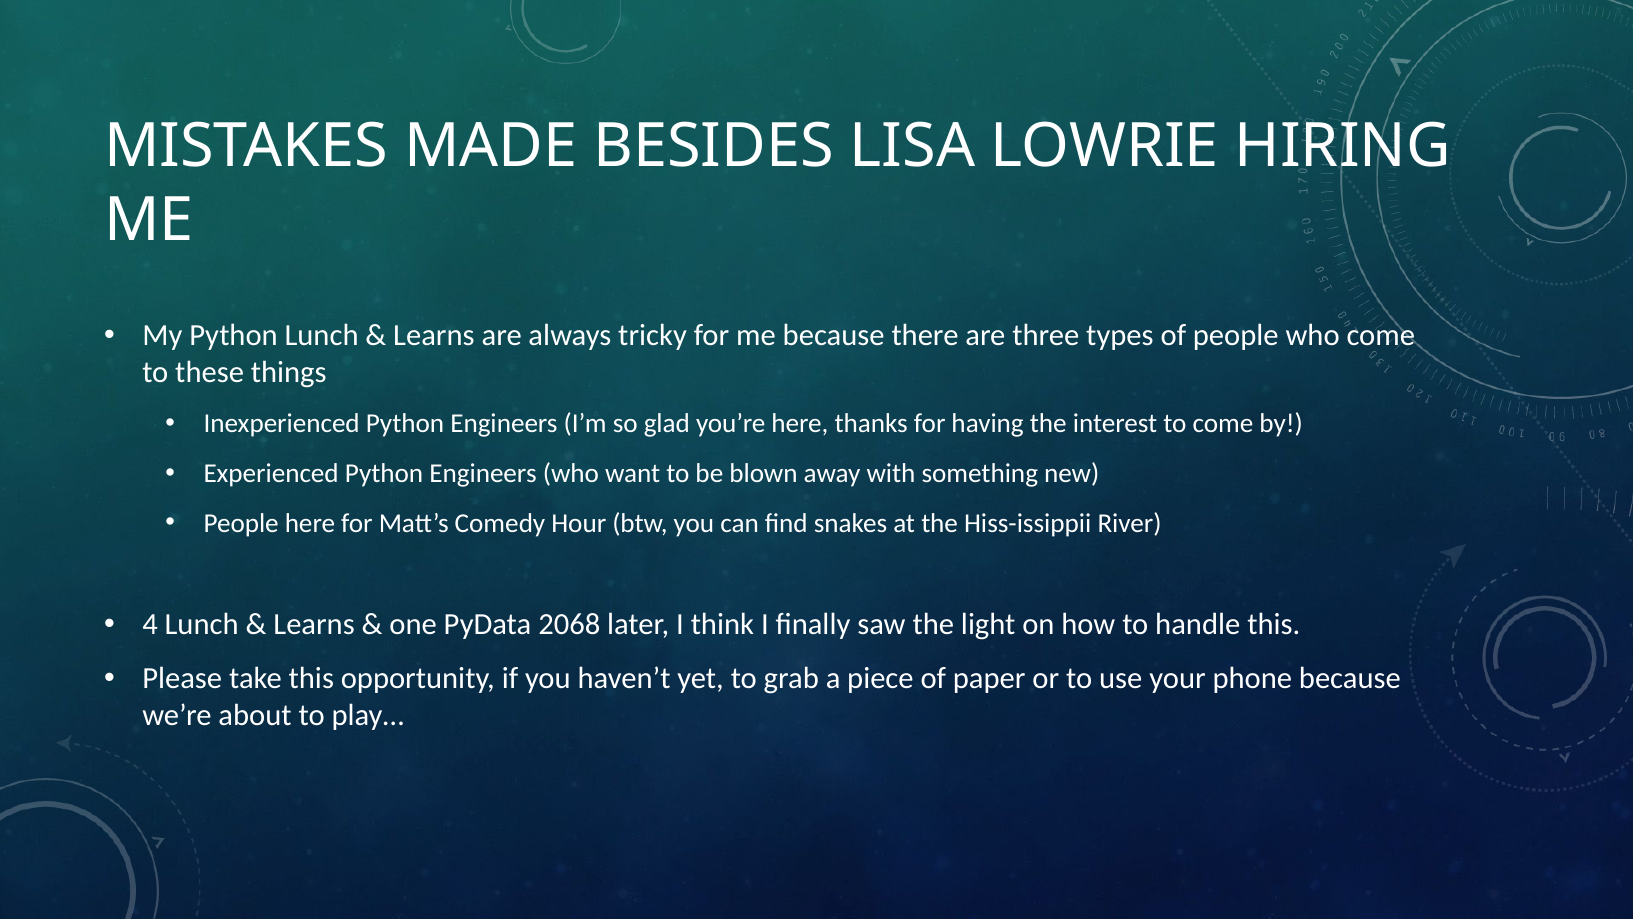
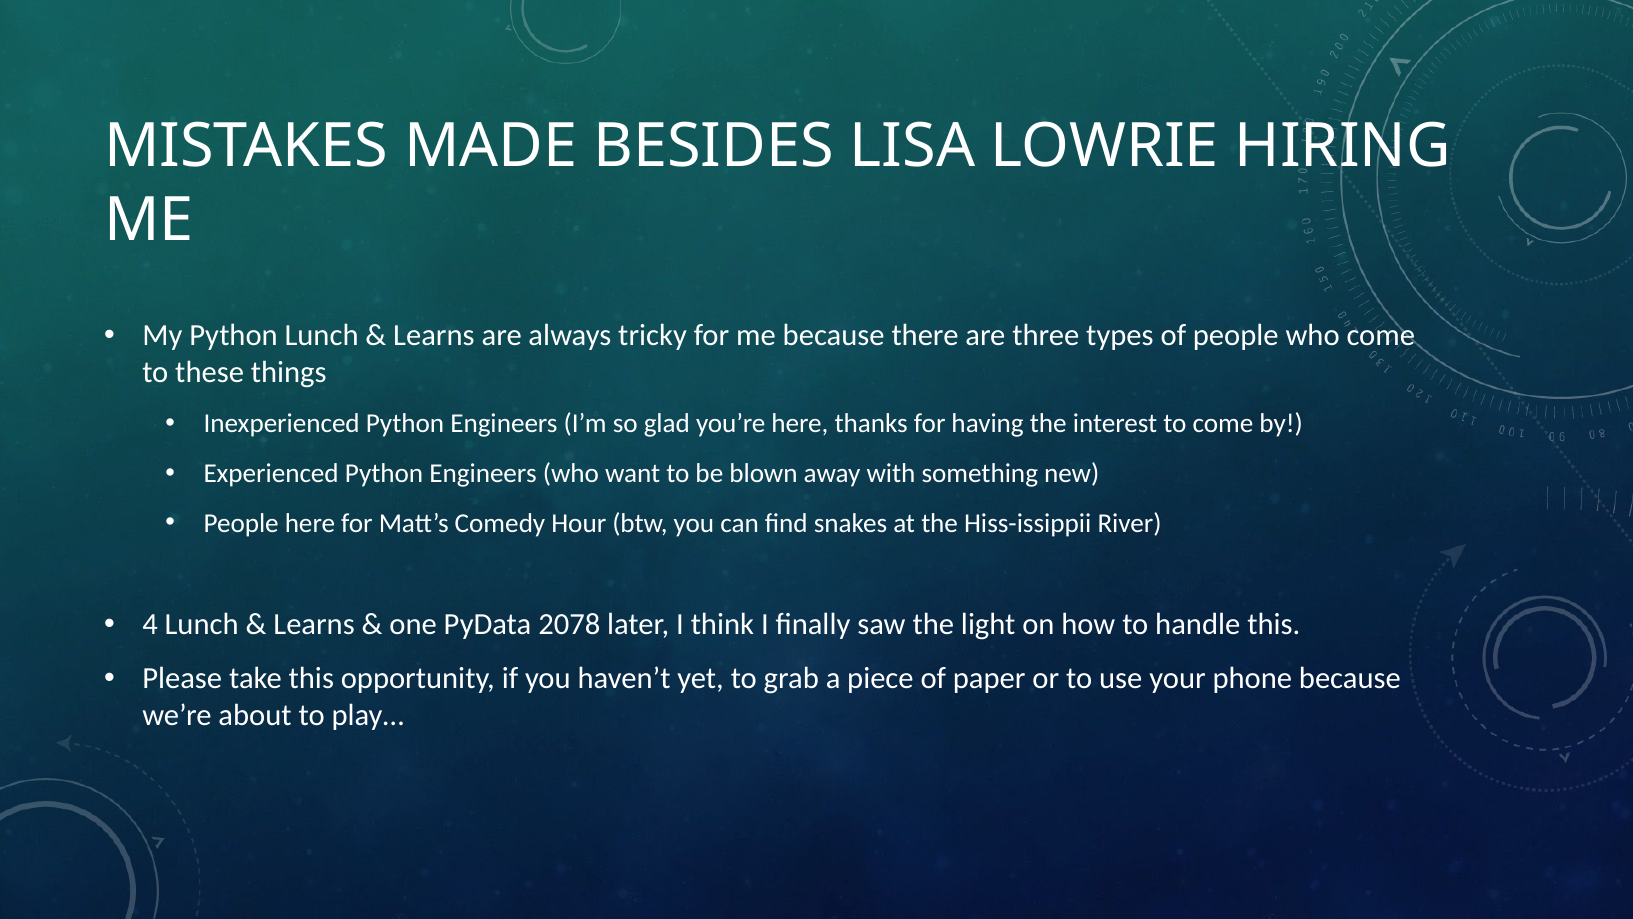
2068: 2068 -> 2078
